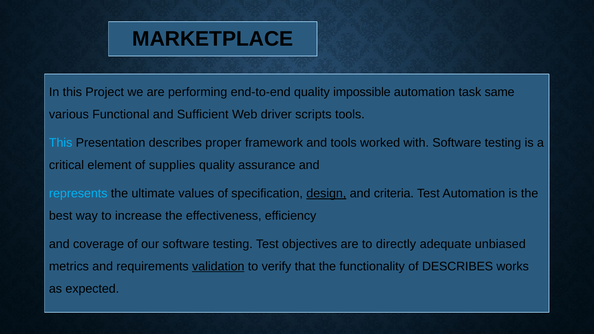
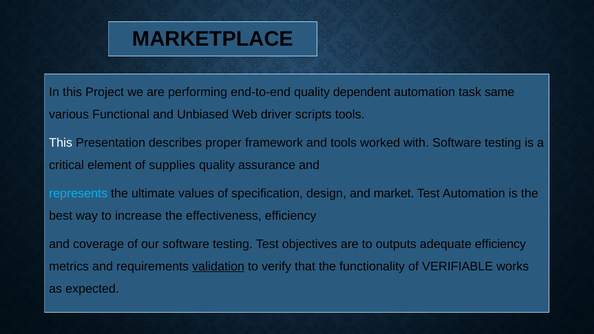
impossible: impossible -> dependent
Sufficient: Sufficient -> Unbiased
This at (61, 143) colour: light blue -> white
design underline: present -> none
criteria: criteria -> market
directly: directly -> outputs
adequate unbiased: unbiased -> efficiency
of DESCRIBES: DESCRIBES -> VERIFIABLE
